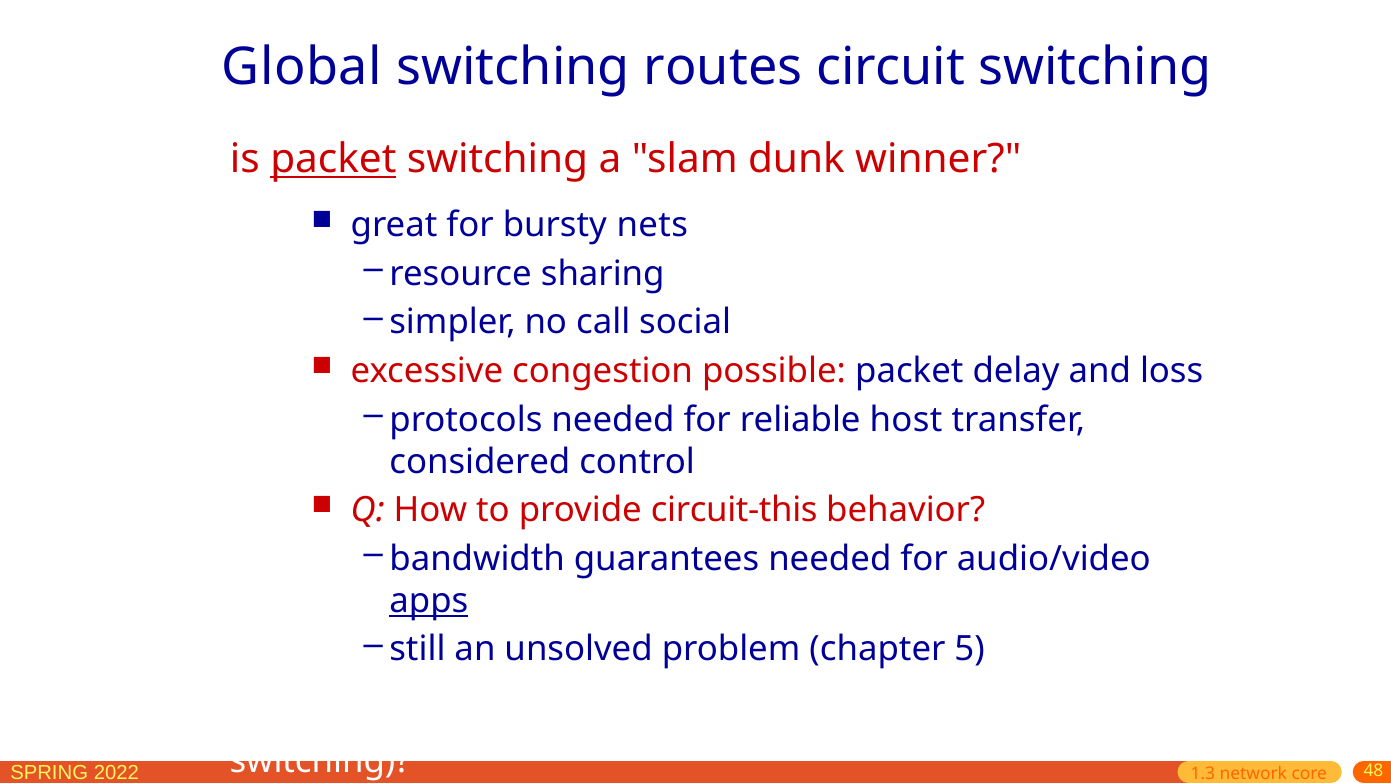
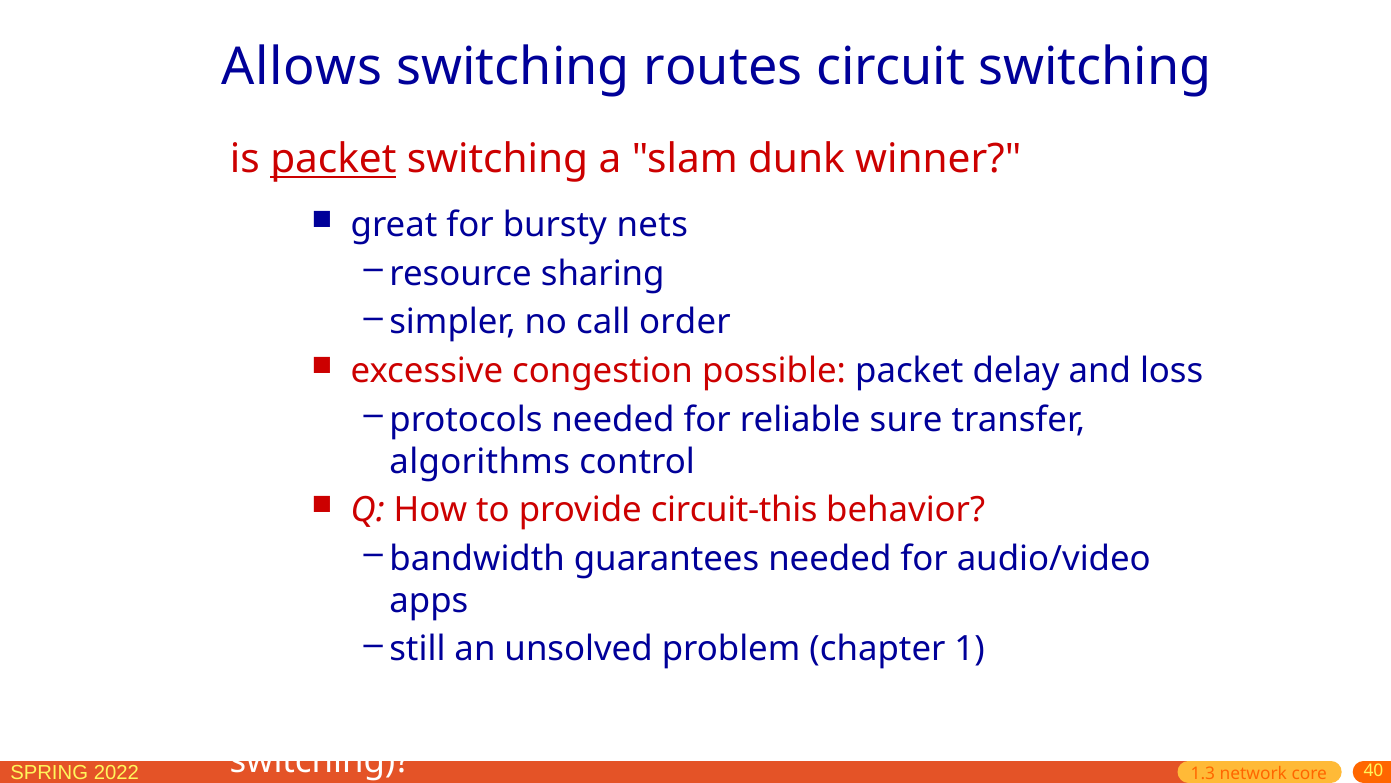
Global: Global -> Allows
social: social -> order
host: host -> sure
considered: considered -> algorithms
apps underline: present -> none
5: 5 -> 1
48: 48 -> 40
